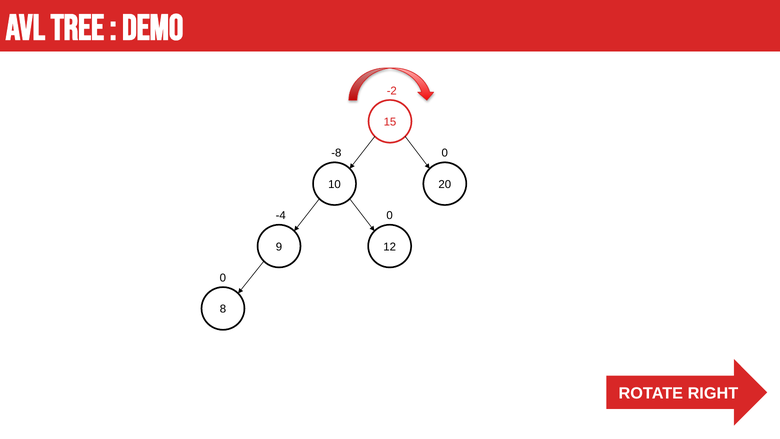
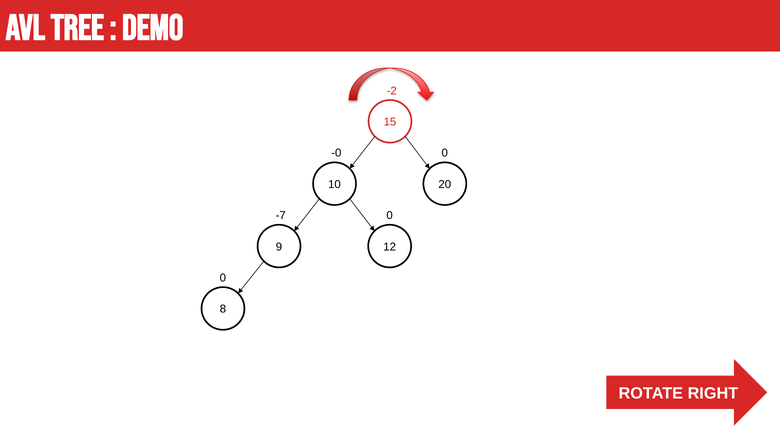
-8: -8 -> -0
-4: -4 -> -7
